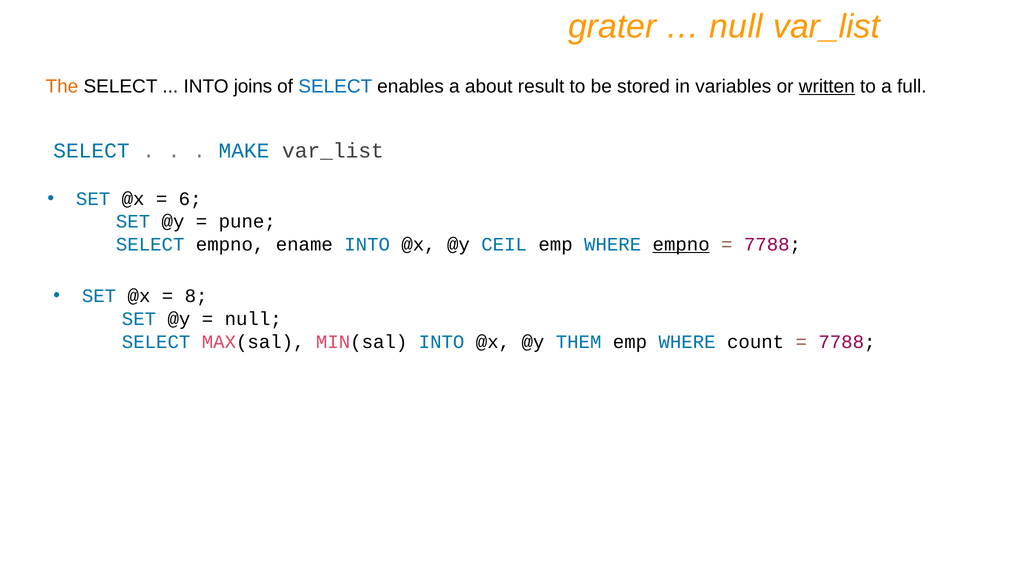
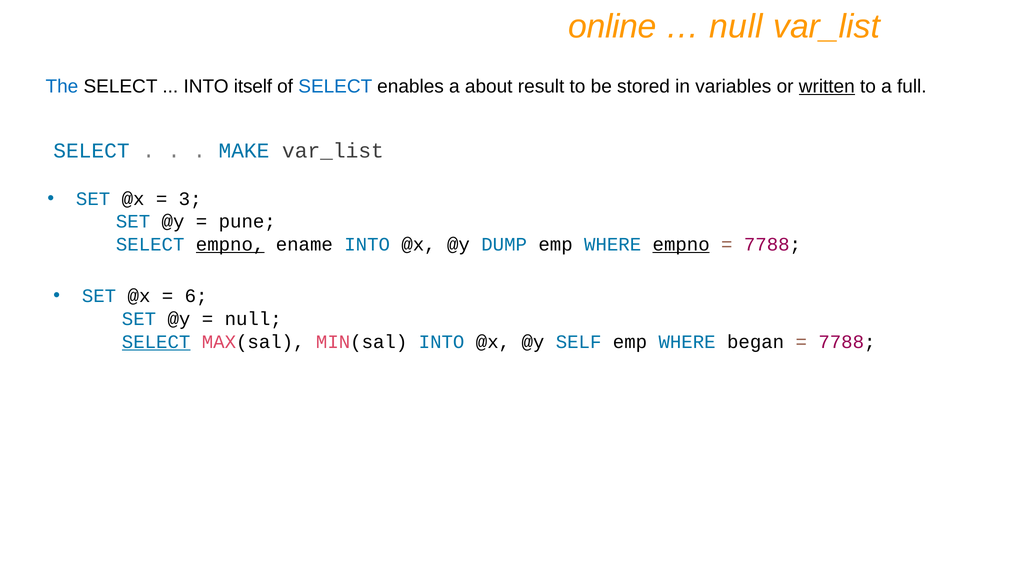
grater: grater -> online
The colour: orange -> blue
joins: joins -> itself
6: 6 -> 3
empno at (230, 244) underline: none -> present
CEIL: CEIL -> DUMP
8: 8 -> 6
SELECT at (156, 342) underline: none -> present
THEM: THEM -> SELF
count: count -> began
